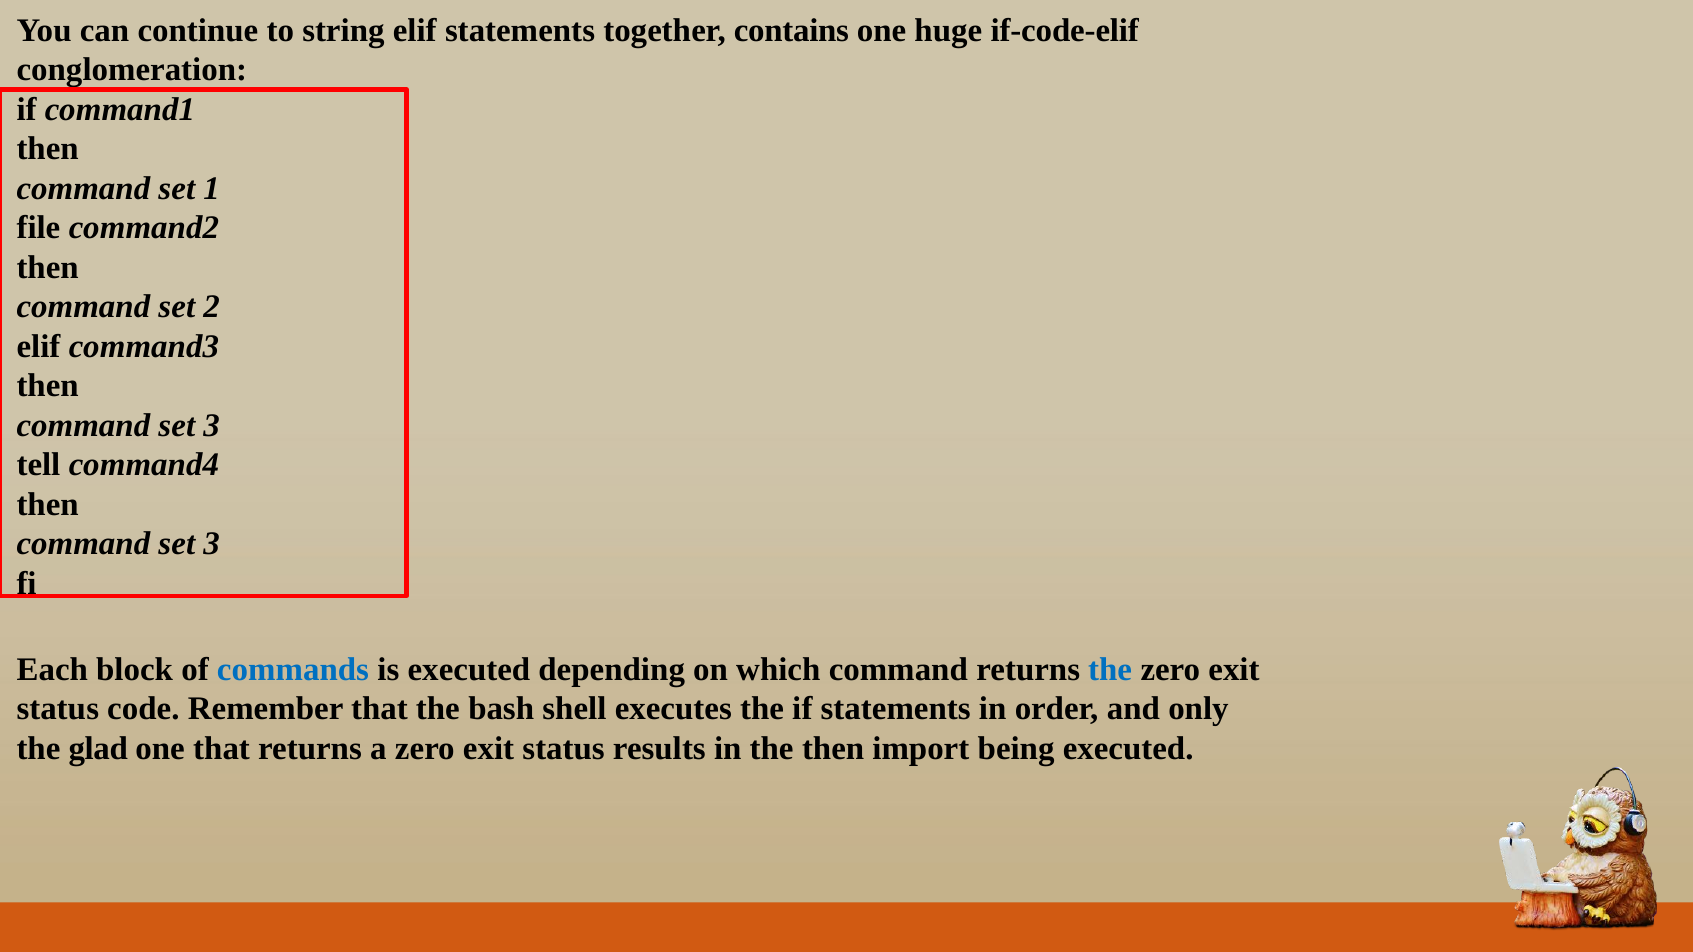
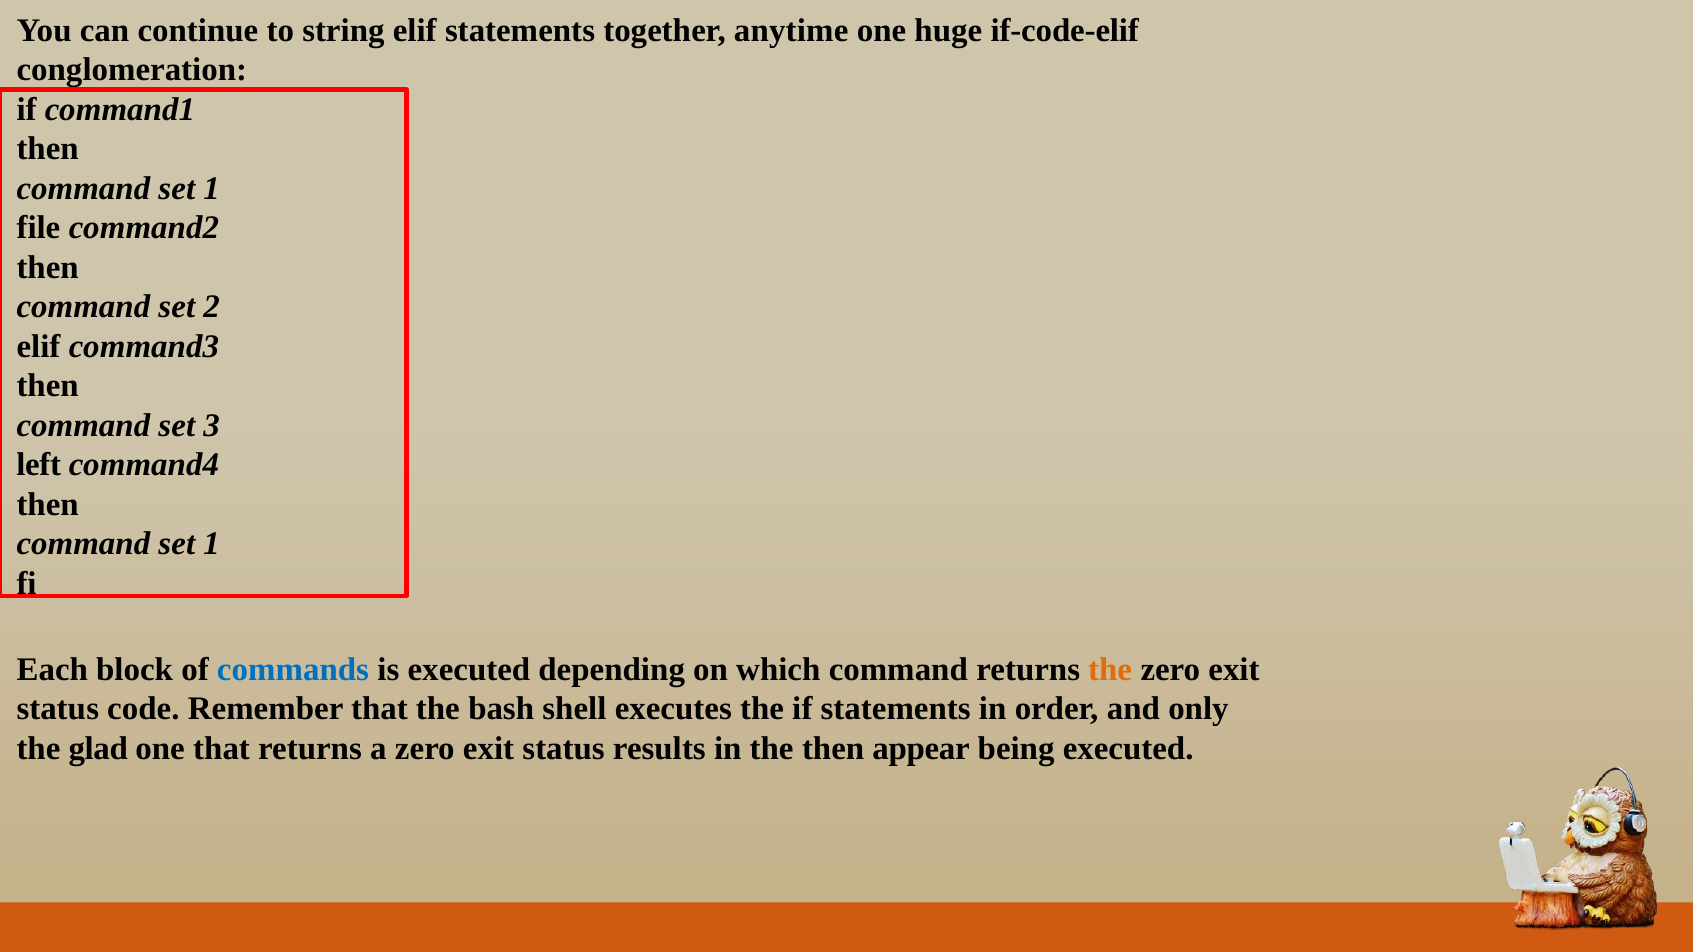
contains: contains -> anytime
tell: tell -> left
3 at (211, 544): 3 -> 1
the at (1110, 669) colour: blue -> orange
import: import -> appear
